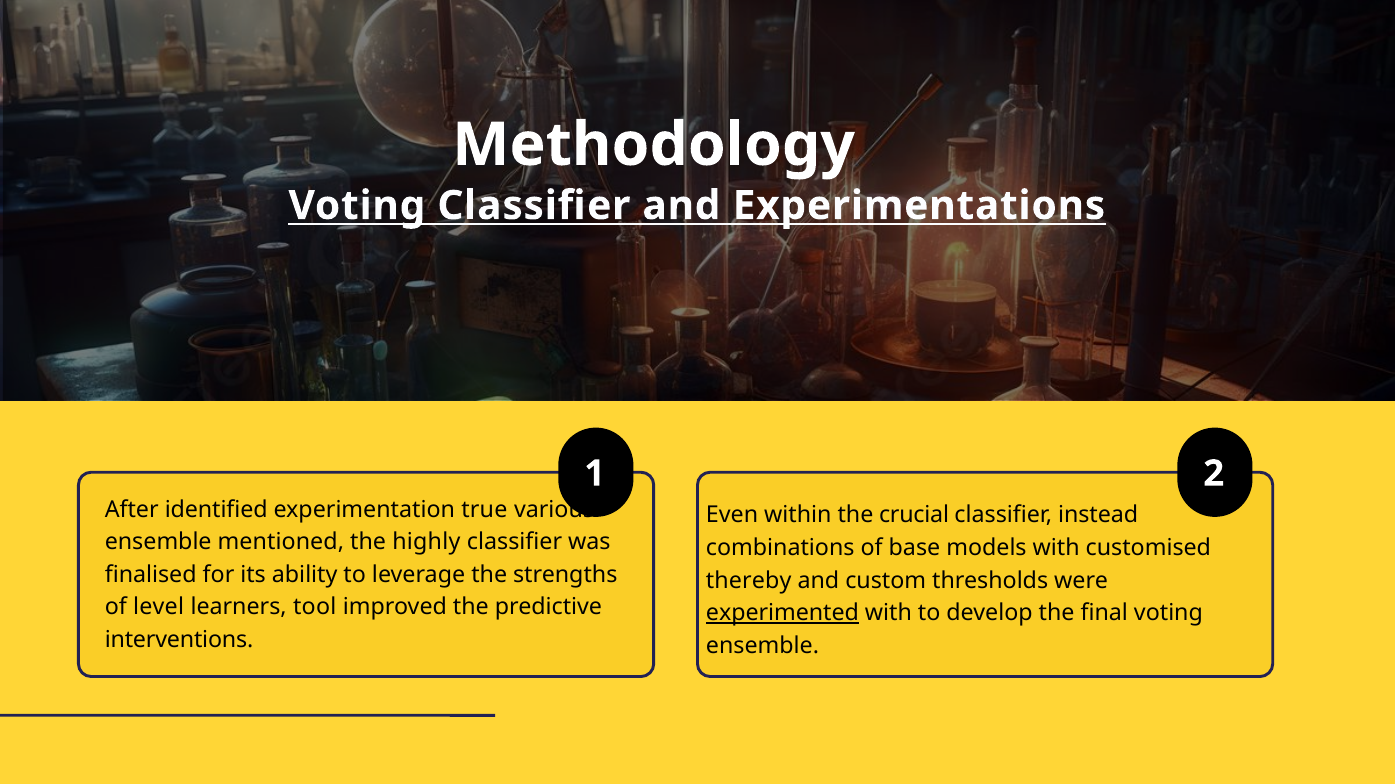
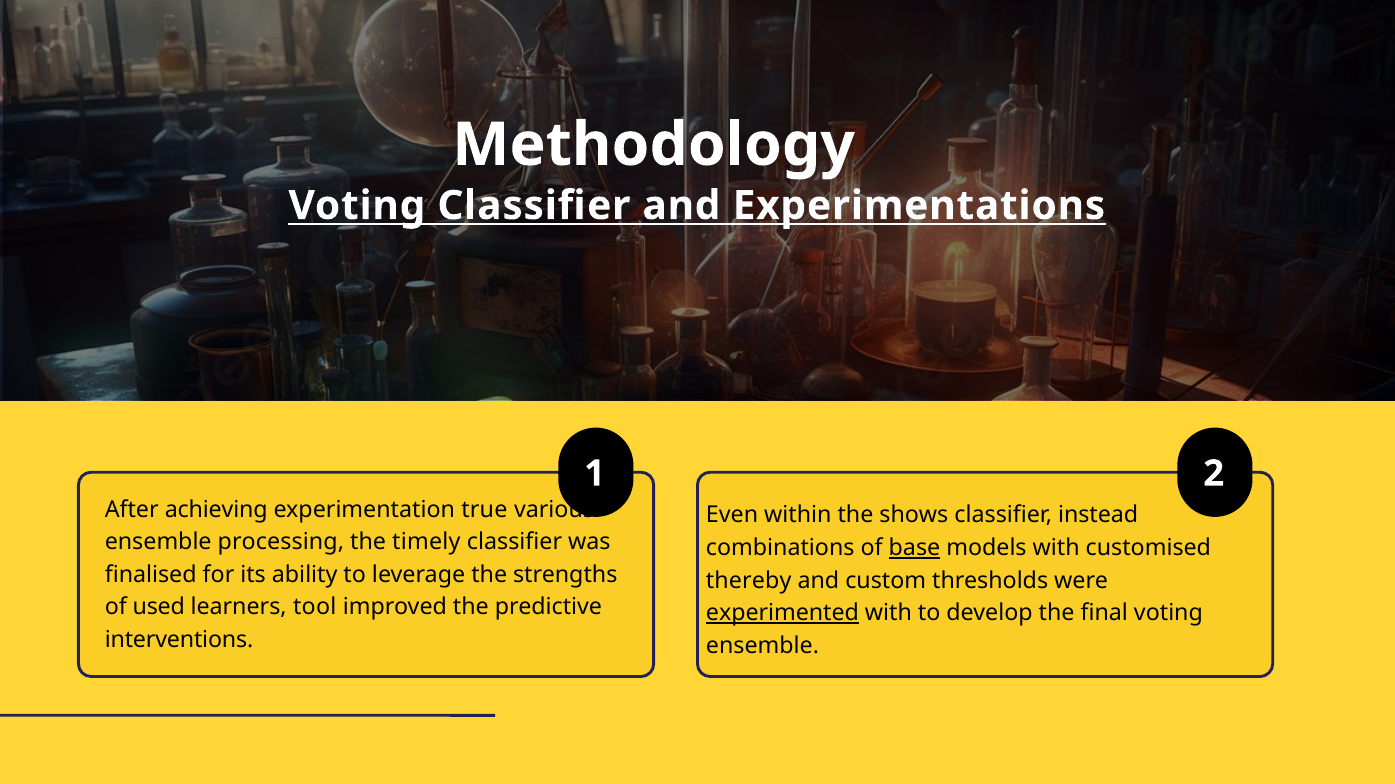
identified: identified -> achieving
crucial: crucial -> shows
mentioned: mentioned -> processing
highly: highly -> timely
base underline: none -> present
level: level -> used
